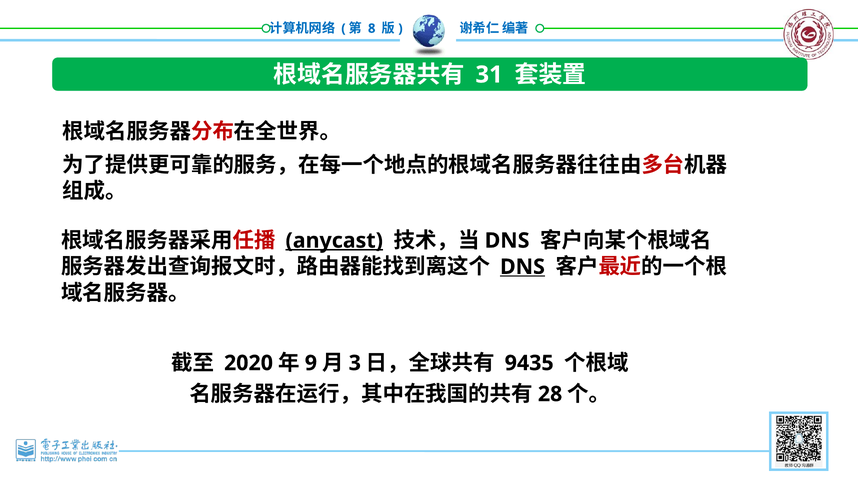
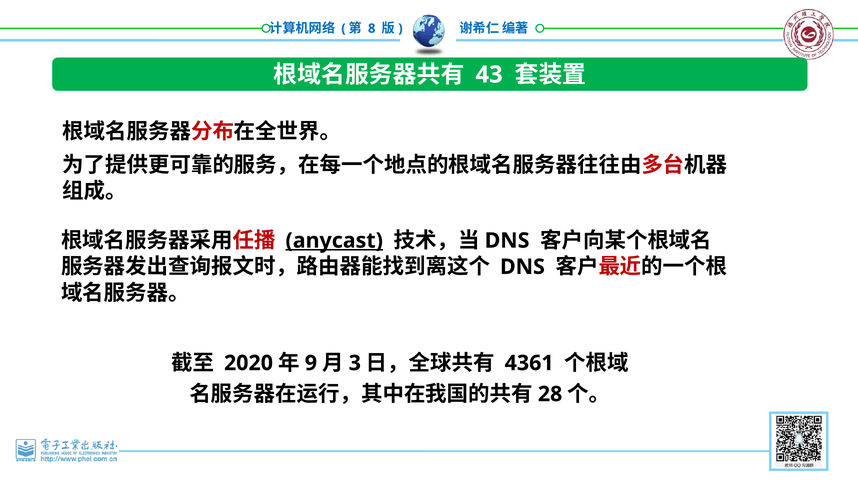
31: 31 -> 43
DNS at (522, 267) underline: present -> none
9435: 9435 -> 4361
